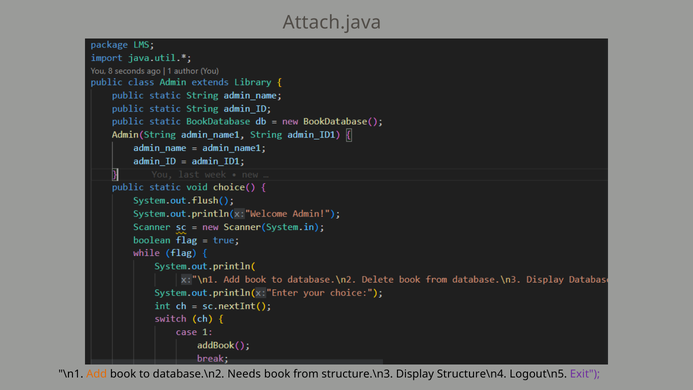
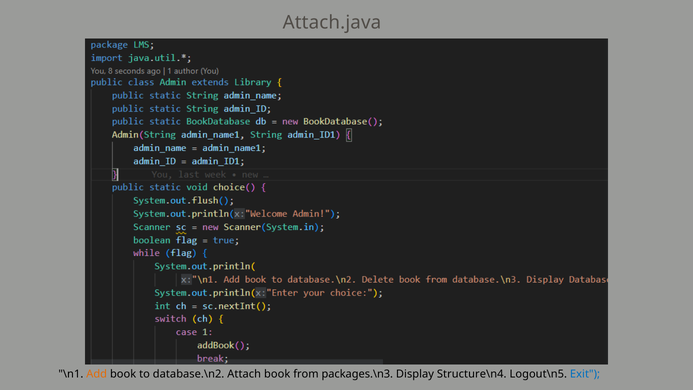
Needs: Needs -> Attach
structure.\n3: structure.\n3 -> packages.\n3
Exit colour: purple -> blue
